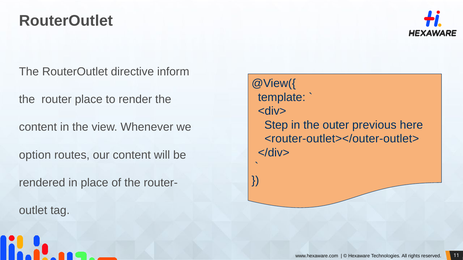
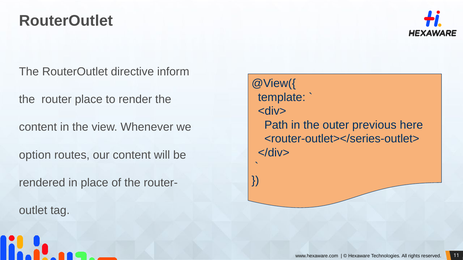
Step: Step -> Path
<router-outlet></outer-outlet>: <router-outlet></outer-outlet> -> <router-outlet></series-outlet>
